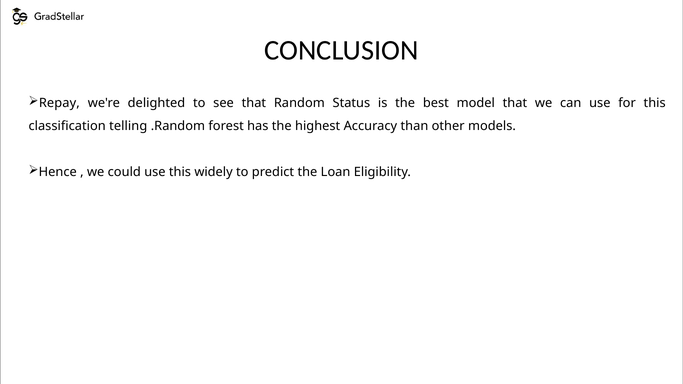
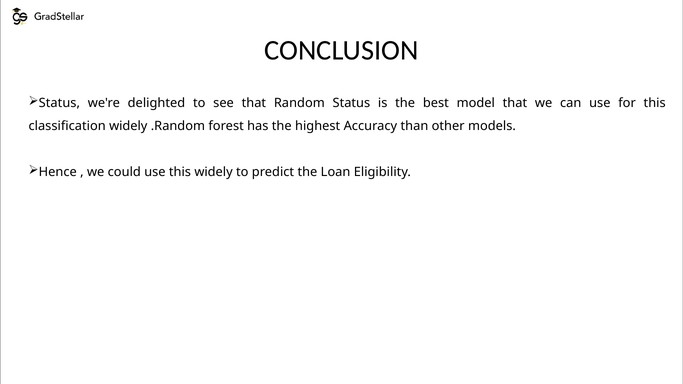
Repay at (59, 103): Repay -> Status
classification telling: telling -> widely
